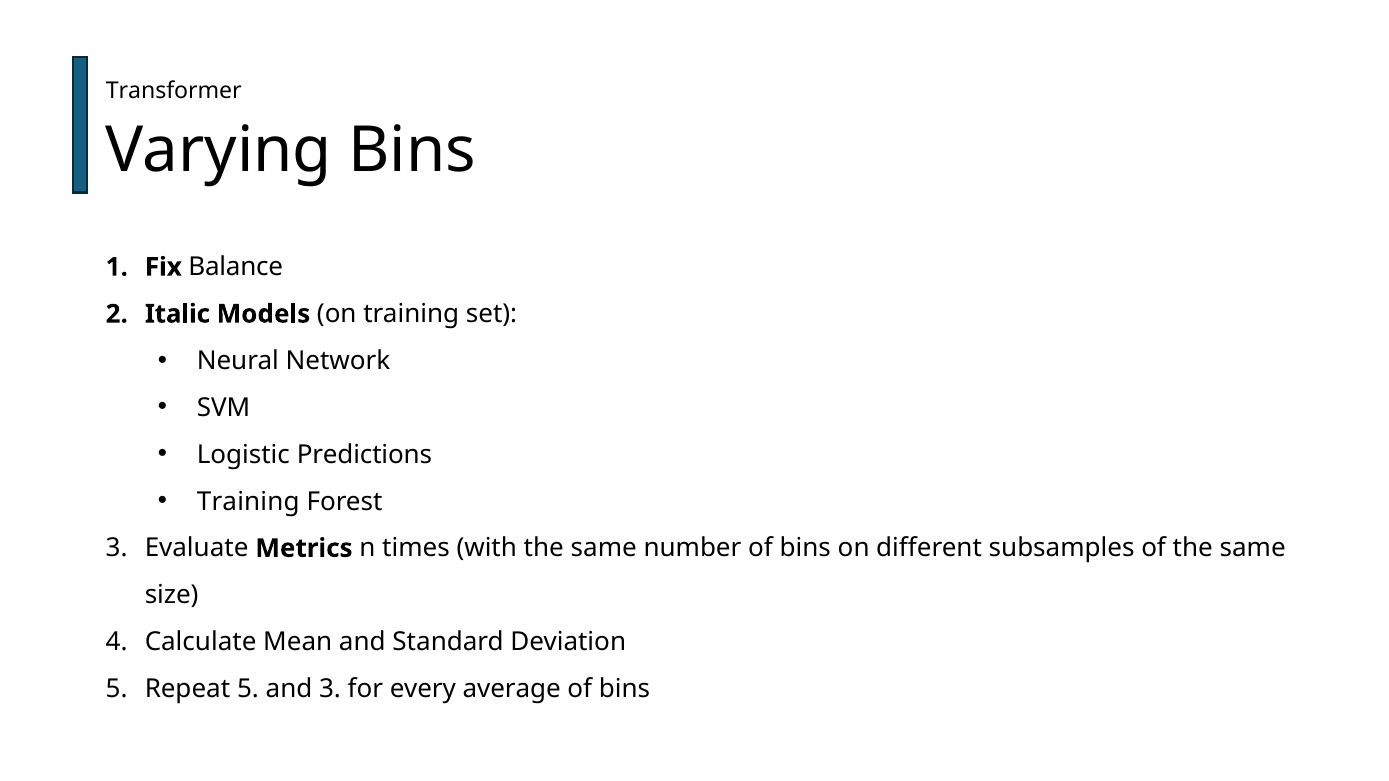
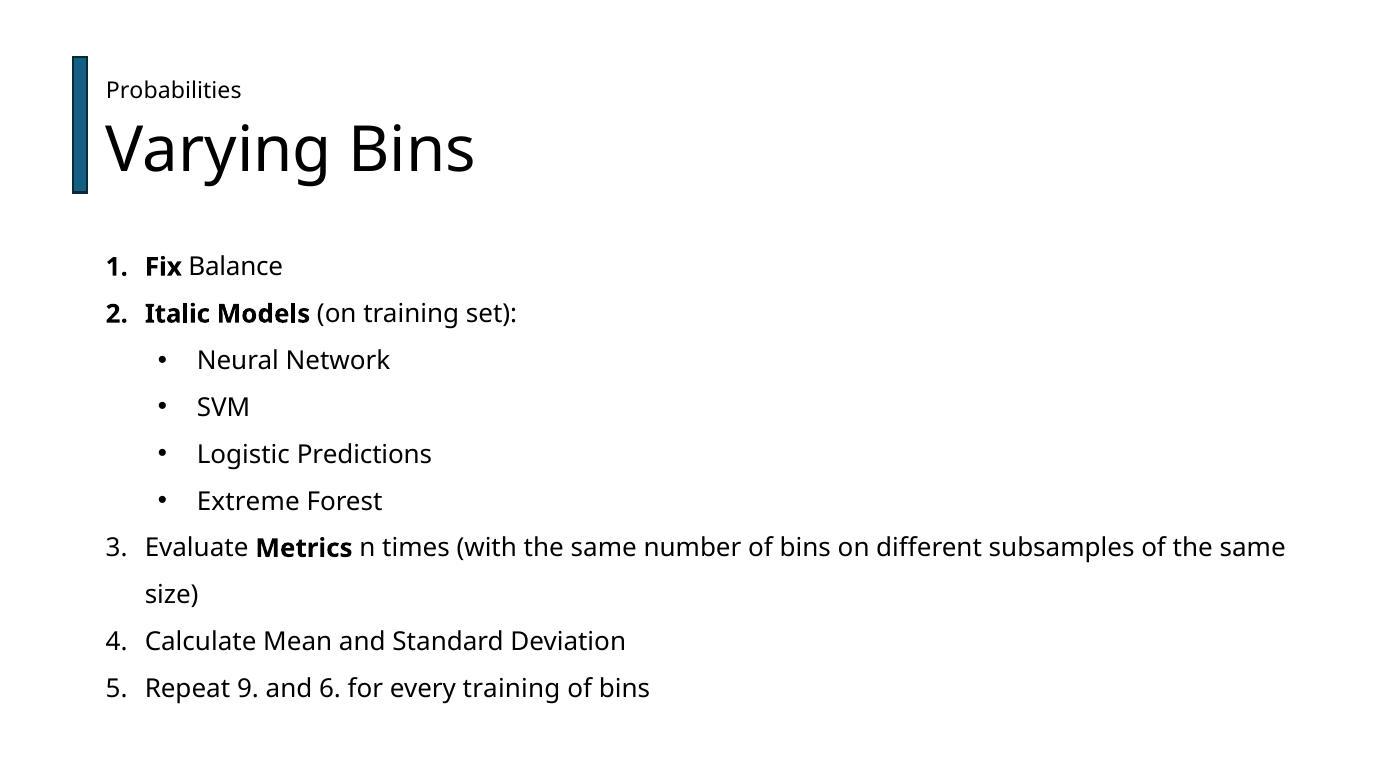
Transformer: Transformer -> Probabilities
Training at (248, 502): Training -> Extreme
Repeat 5: 5 -> 9
and 3: 3 -> 6
every average: average -> training
